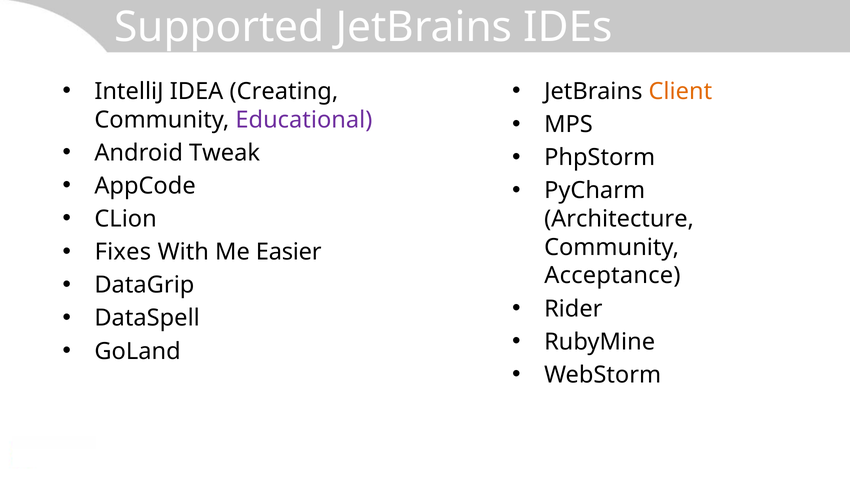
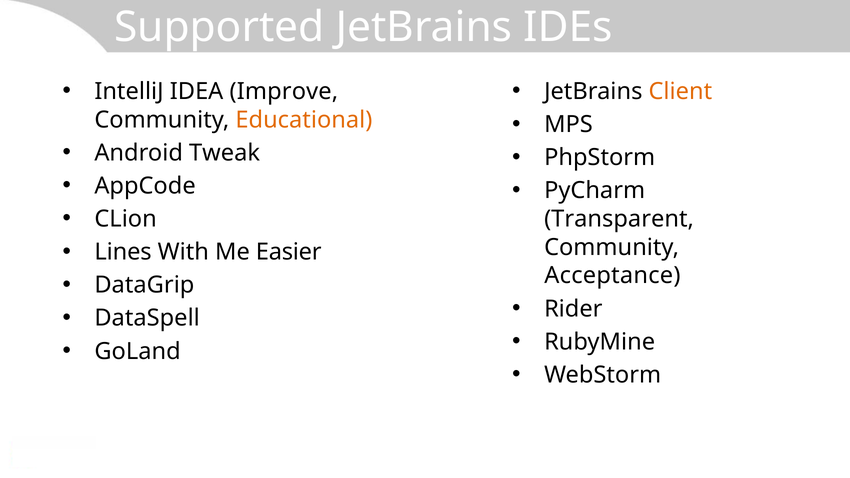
Creating: Creating -> Improve
Educational colour: purple -> orange
Architecture: Architecture -> Transparent
Fixes: Fixes -> Lines
